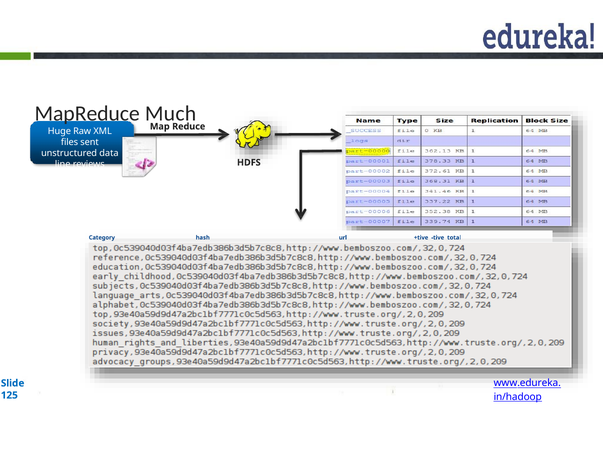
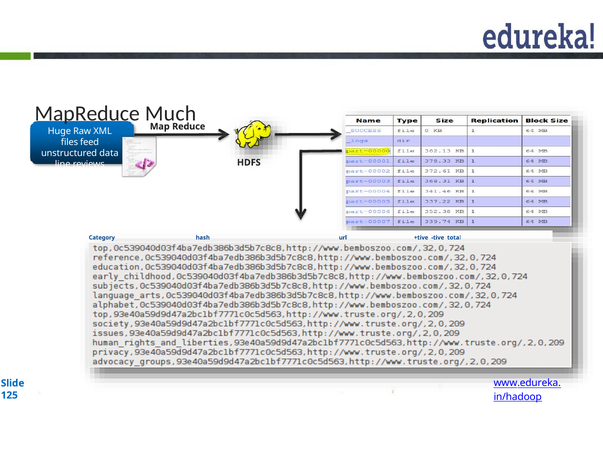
sent: sent -> feed
